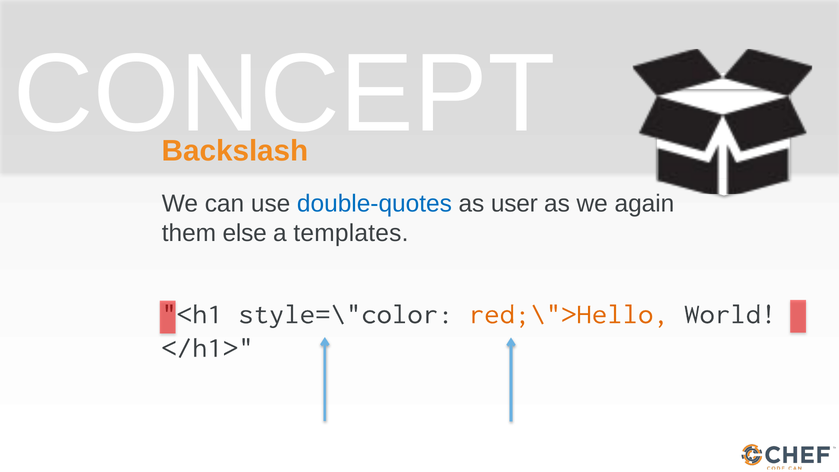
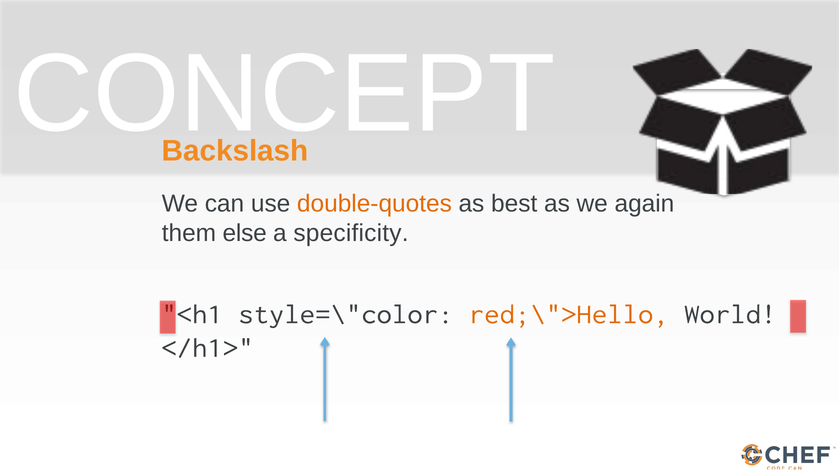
double-quotes colour: blue -> orange
user: user -> best
templates: templates -> specificity
